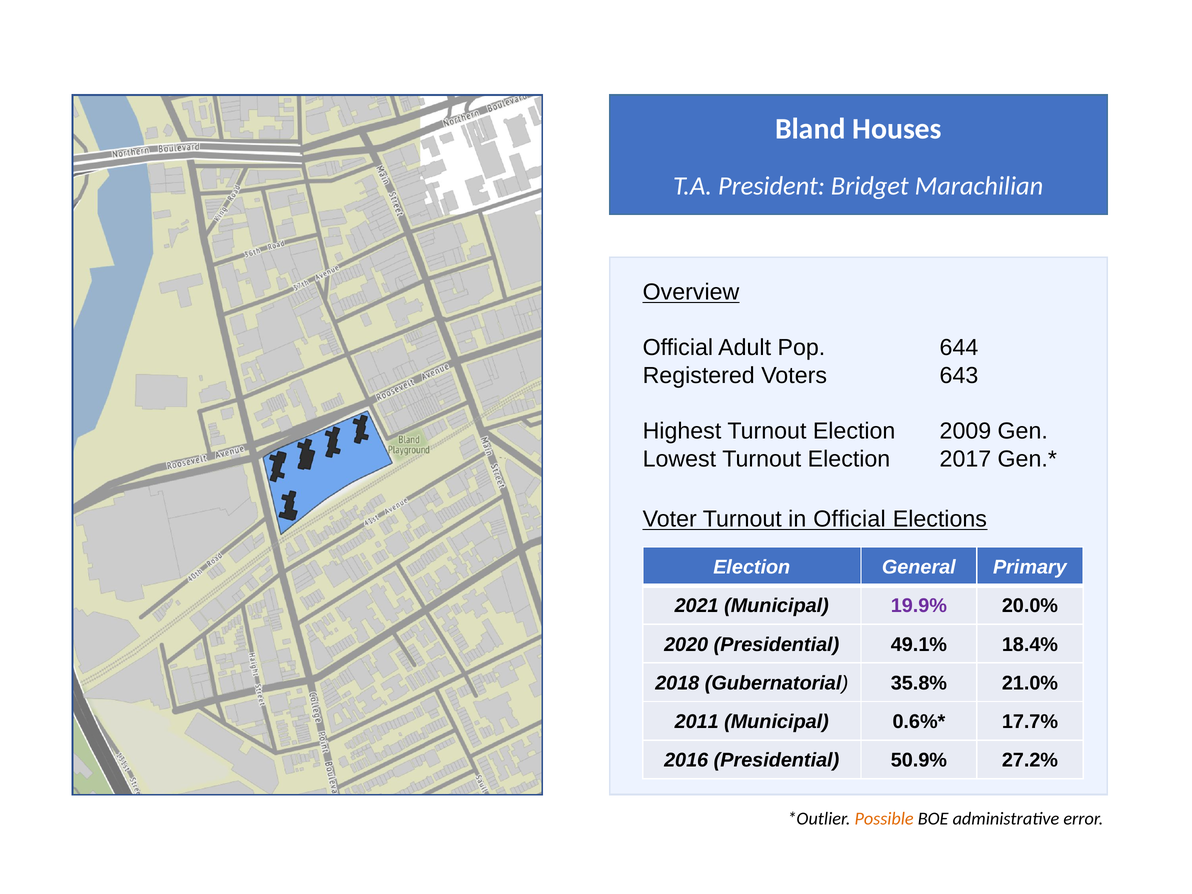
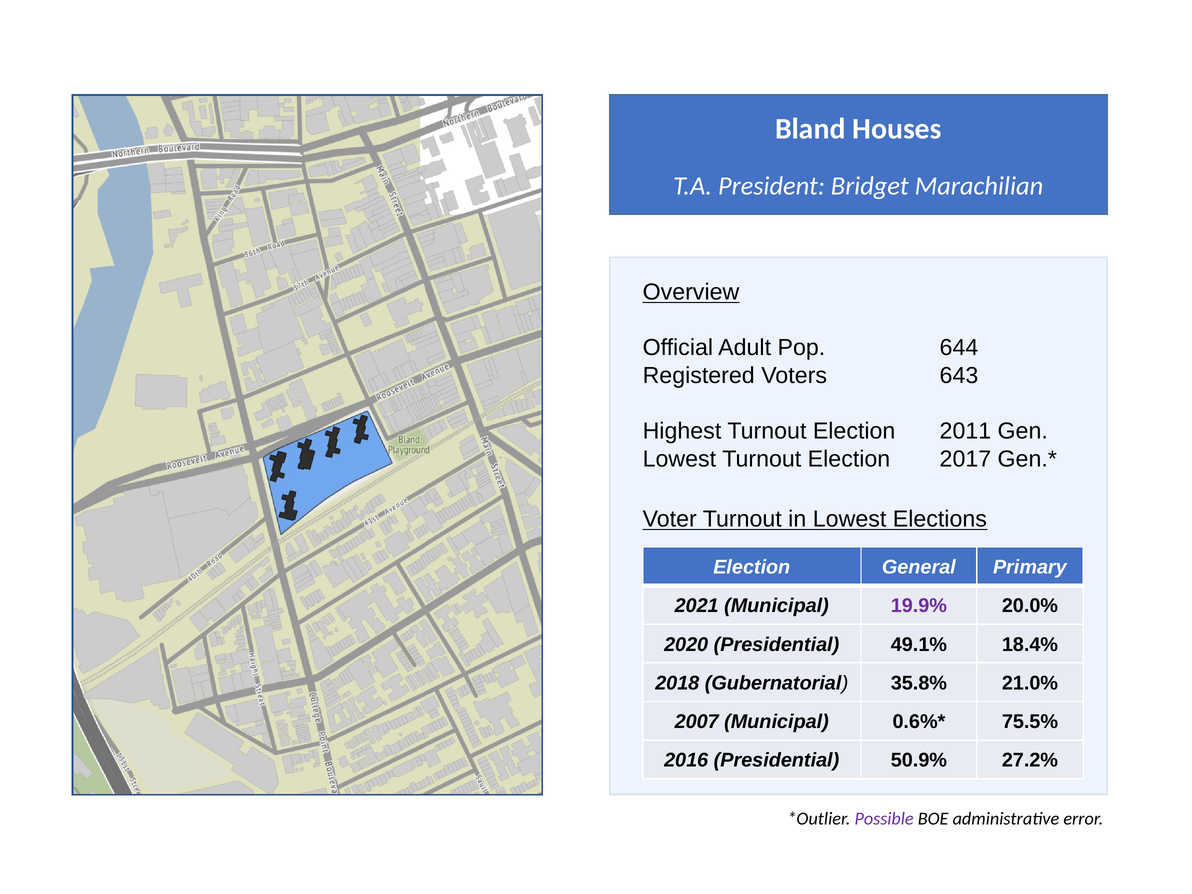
2009: 2009 -> 2011
in Official: Official -> Lowest
2011: 2011 -> 2007
17.7%: 17.7% -> 75.5%
Possible colour: orange -> purple
